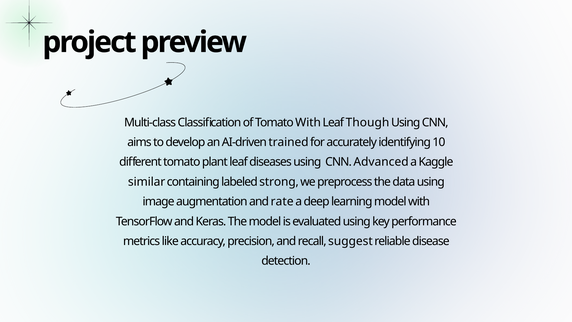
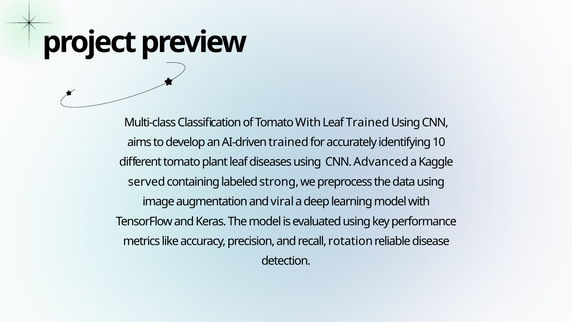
Leaf Though: Though -> Trained
similar: similar -> served
rate: rate -> viral
suggest: suggest -> rotation
